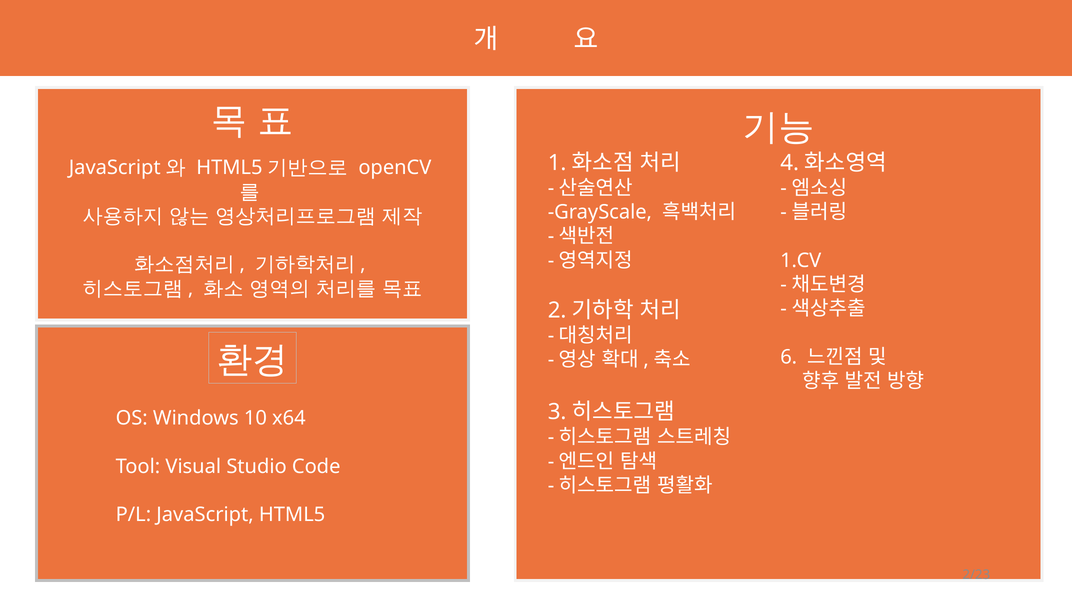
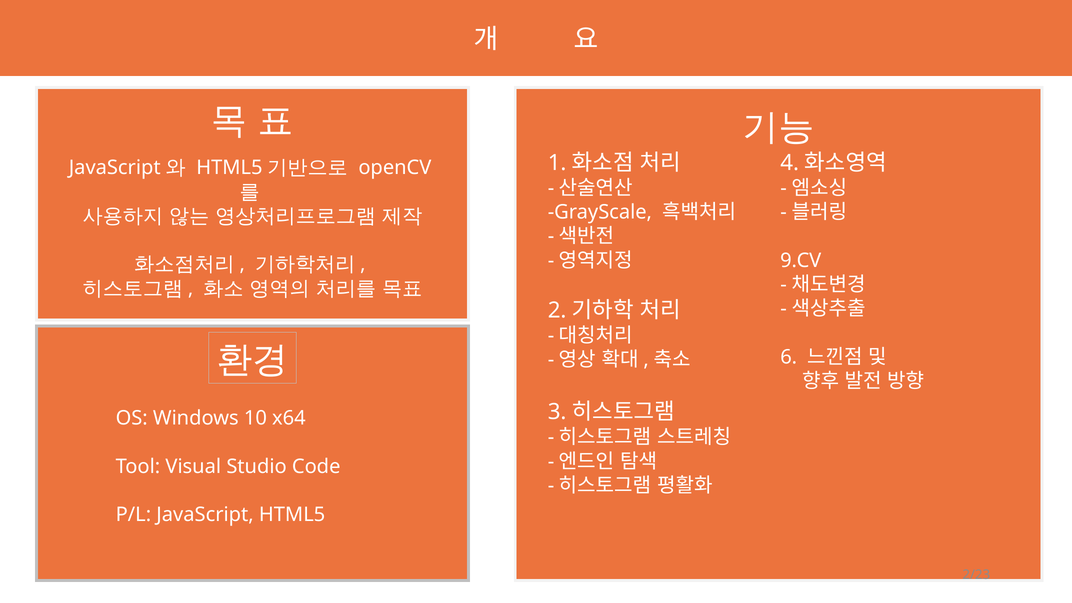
1.CV: 1.CV -> 9.CV
